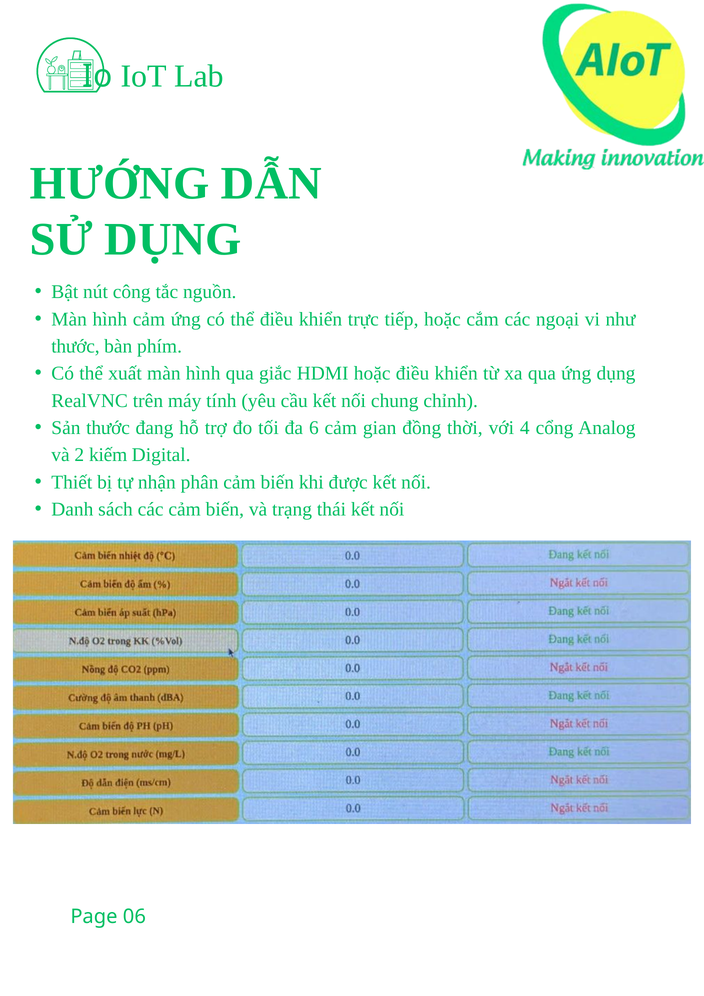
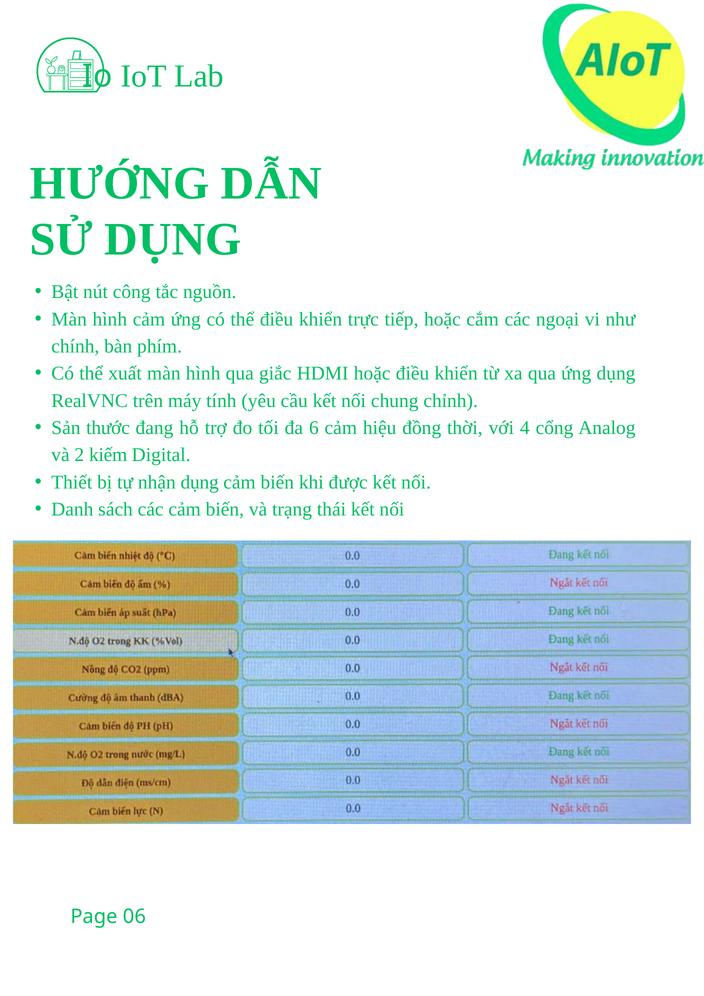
thước at (75, 346): thước -> chính
gian: gian -> hiệu
nhận phân: phân -> dụng
